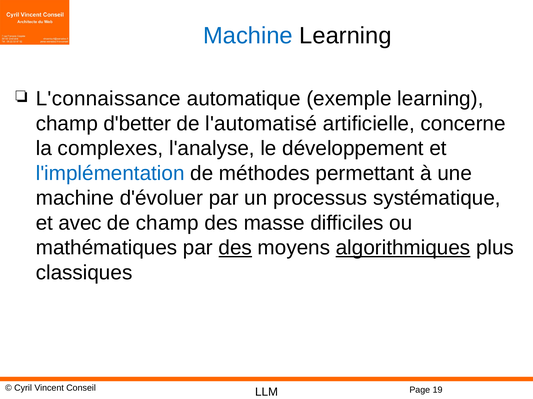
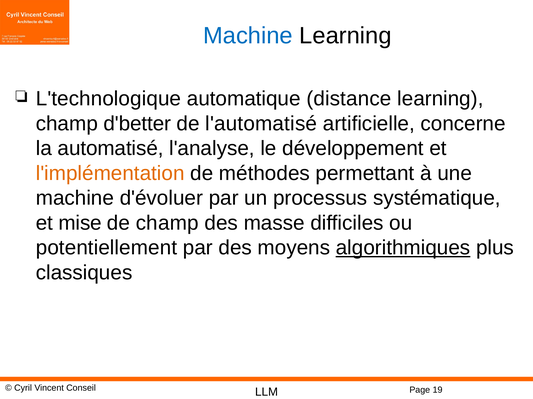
L'connaissance: L'connaissance -> L'technologique
exemple: exemple -> distance
complexes: complexes -> automatisé
l'implémentation colour: blue -> orange
avec: avec -> mise
mathématiques: mathématiques -> potentiellement
des at (235, 248) underline: present -> none
